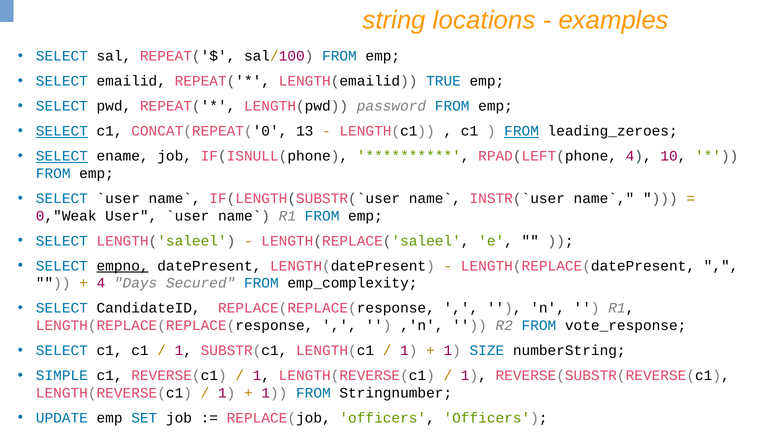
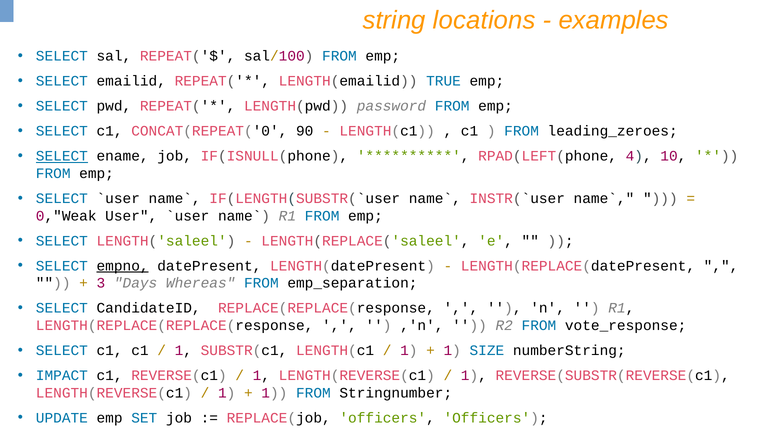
SELECT at (62, 131) underline: present -> none
13: 13 -> 90
FROM at (522, 131) underline: present -> none
4 at (101, 284): 4 -> 3
Secured: Secured -> Whereas
emp_complexity: emp_complexity -> emp_separation
SIMPLE: SIMPLE -> IMPACT
